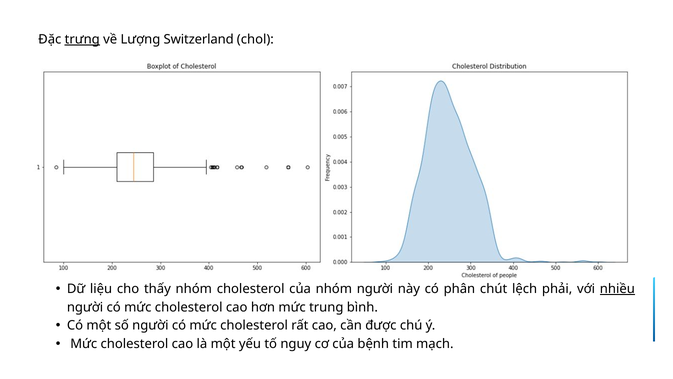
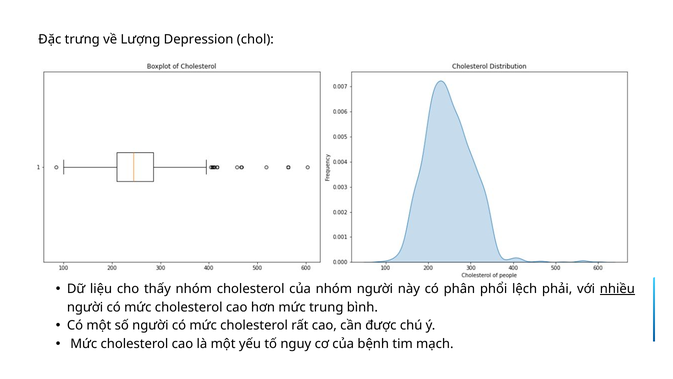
trưng underline: present -> none
Switzerland: Switzerland -> Depression
chút: chút -> phổi
